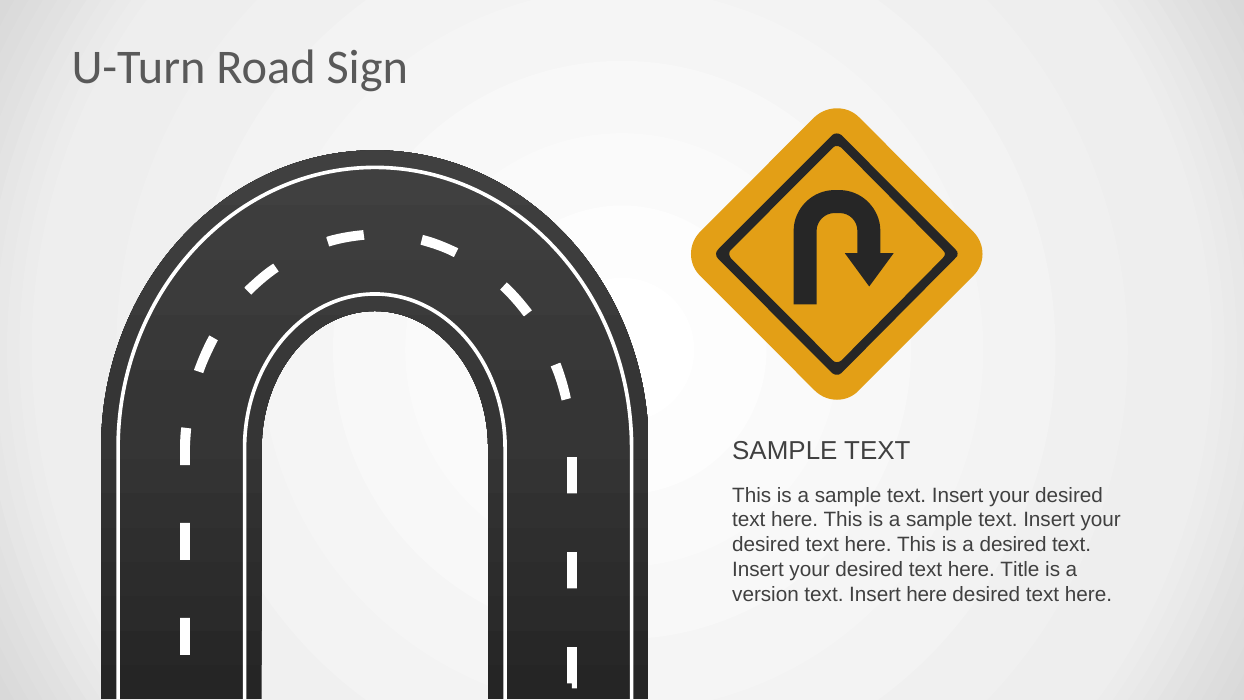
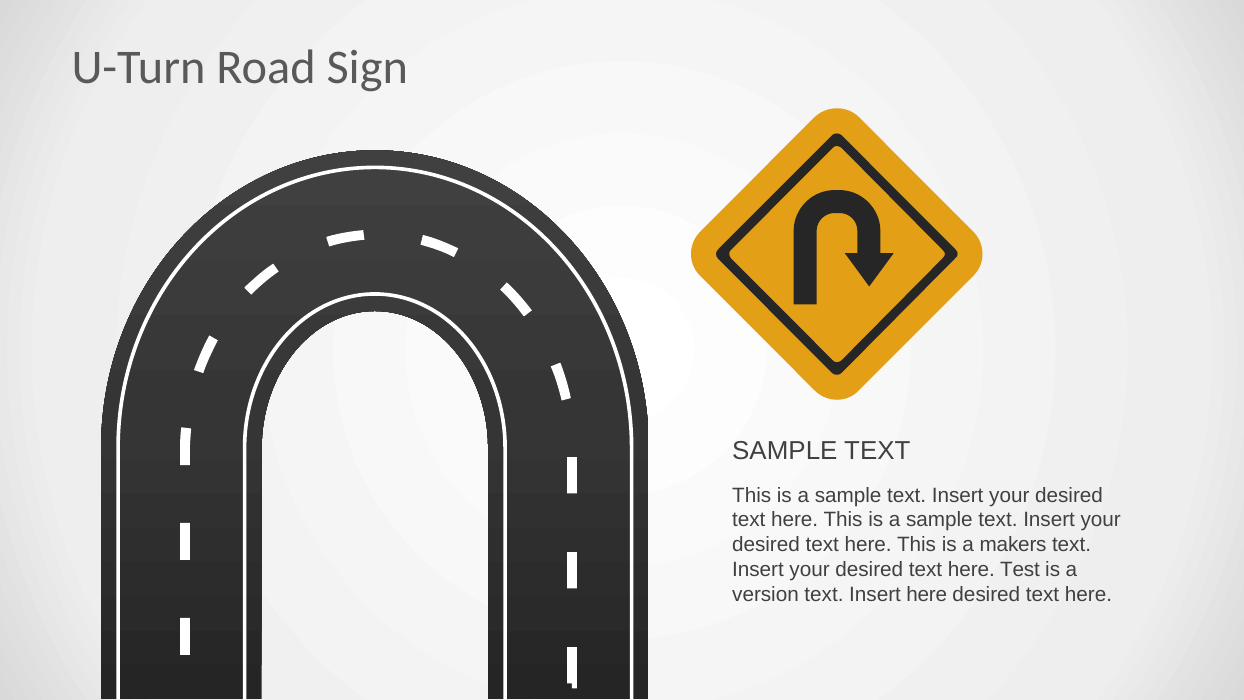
a desired: desired -> makers
Title: Title -> Test
